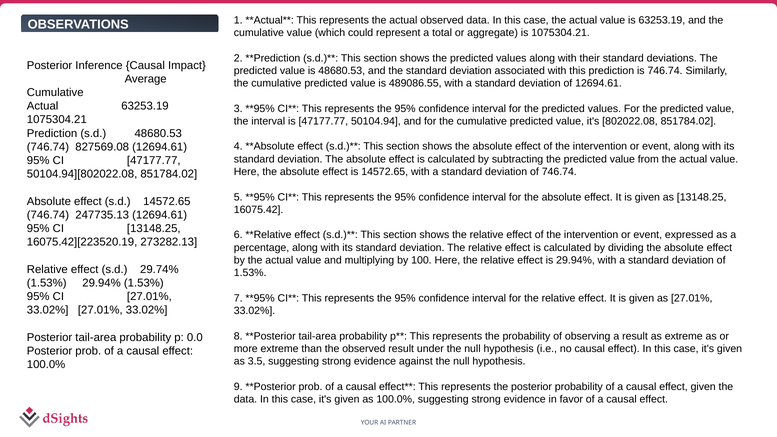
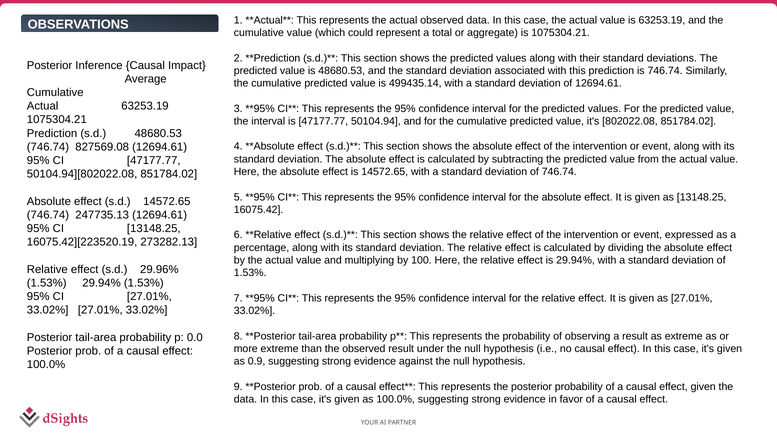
489086.55: 489086.55 -> 499435.14
29.74%: 29.74% -> 29.96%
3.5: 3.5 -> 0.9
